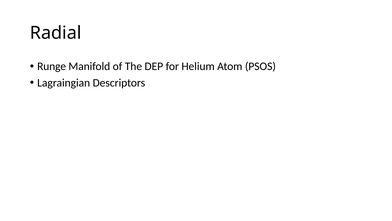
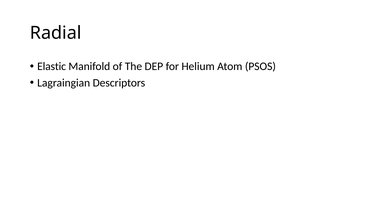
Runge: Runge -> Elastic
